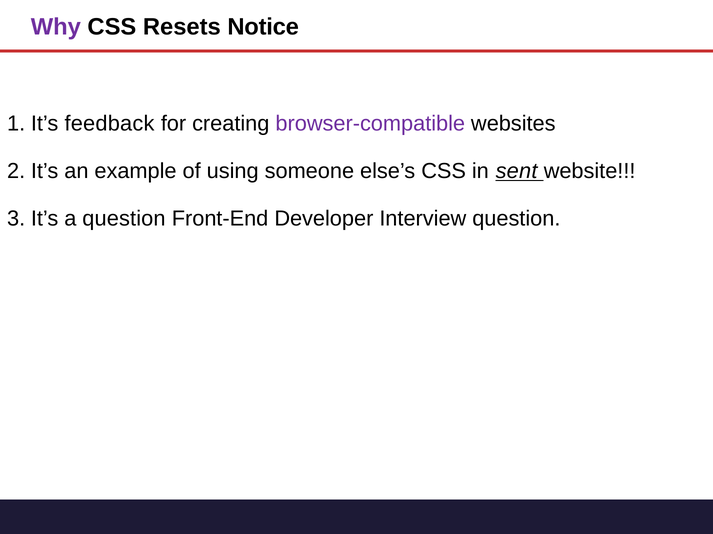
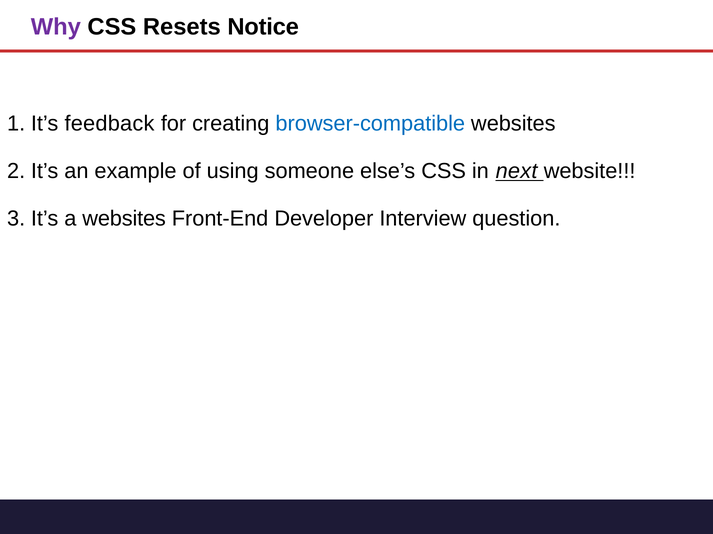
browser-compatible colour: purple -> blue
sent: sent -> next
a question: question -> websites
